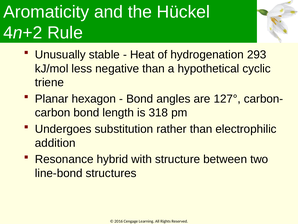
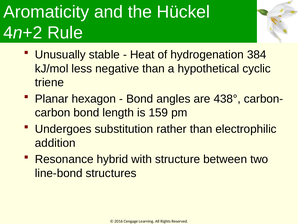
293: 293 -> 384
127°: 127° -> 438°
318: 318 -> 159
